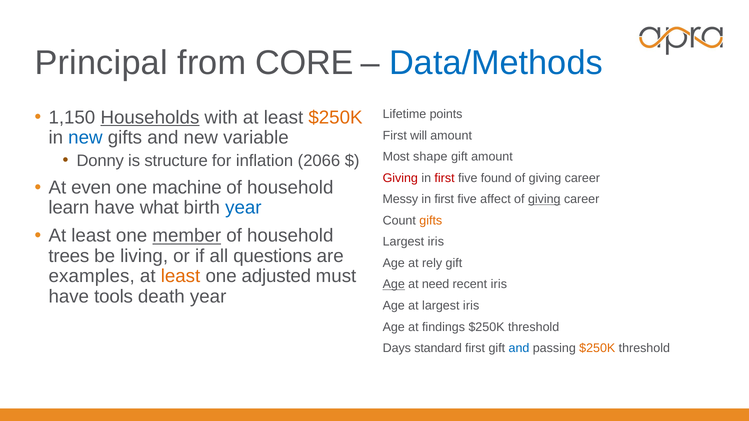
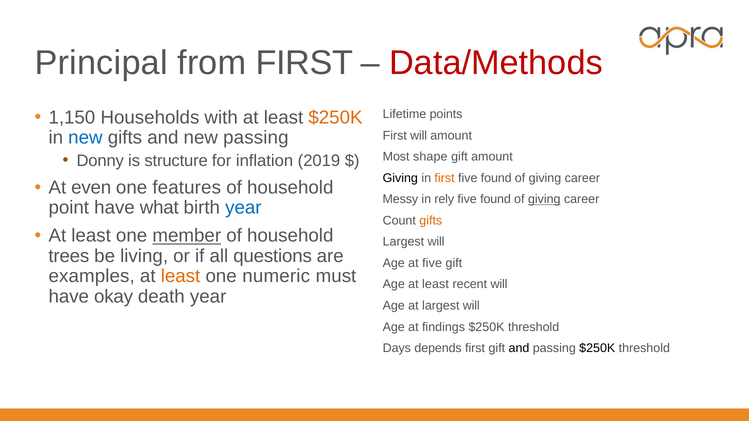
from CORE: CORE -> FIRST
Data/Methods colour: blue -> red
Households underline: present -> none
new variable: variable -> passing
2066: 2066 -> 2019
Giving at (400, 178) colour: red -> black
first at (445, 178) colour: red -> orange
machine: machine -> features
first at (444, 199): first -> rely
affect at (495, 199): affect -> found
learn: learn -> point
iris at (436, 242): iris -> will
at rely: rely -> five
adjusted: adjusted -> numeric
Age at (394, 285) underline: present -> none
need at (436, 285): need -> least
recent iris: iris -> will
tools: tools -> okay
at largest iris: iris -> will
standard: standard -> depends
and at (519, 348) colour: blue -> black
$250K at (597, 348) colour: orange -> black
